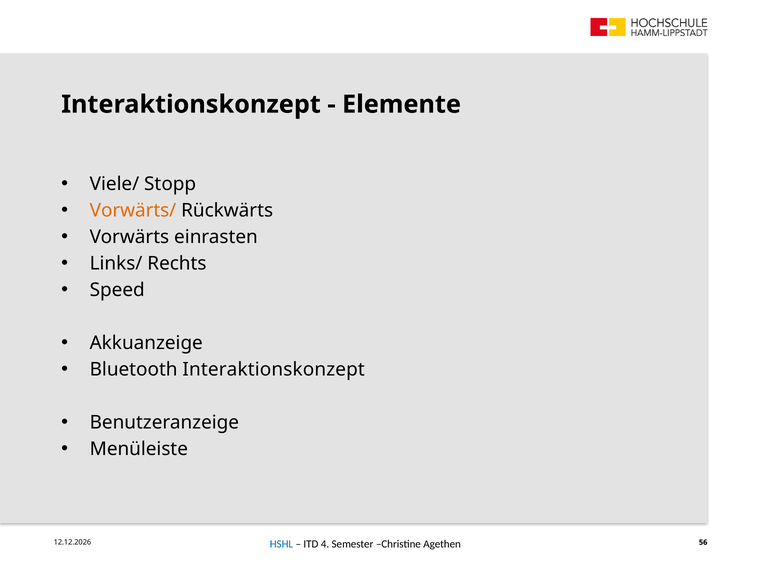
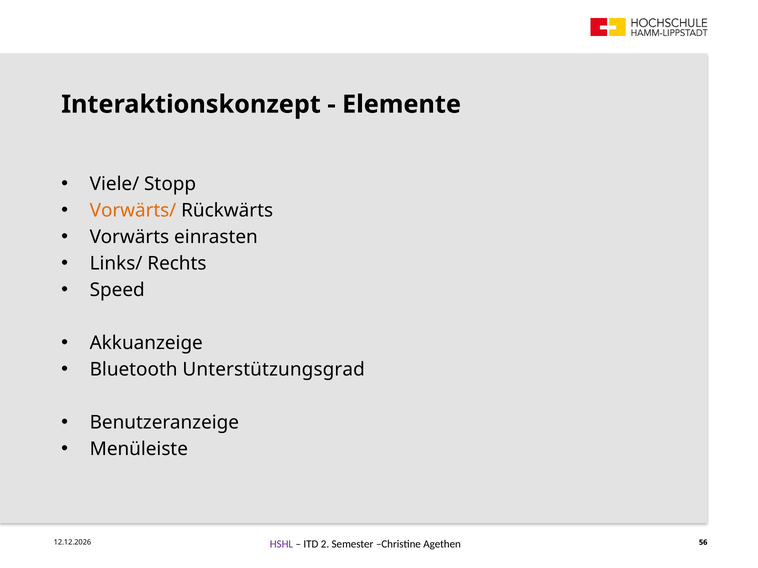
Bluetooth Interaktionskonzept: Interaktionskonzept -> Unterstützungsgrad
HSHL colour: blue -> purple
4: 4 -> 2
